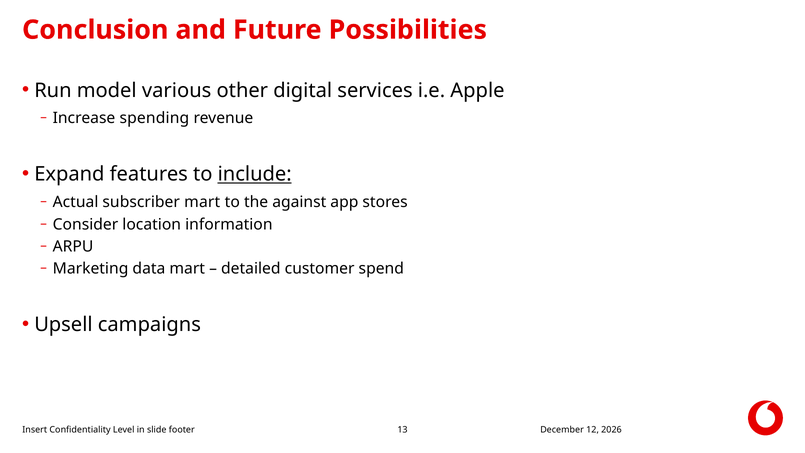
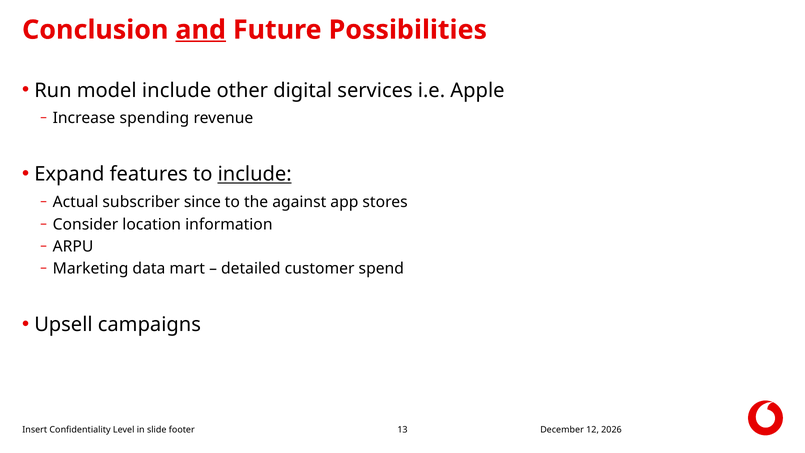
and underline: none -> present
model various: various -> include
subscriber mart: mart -> since
